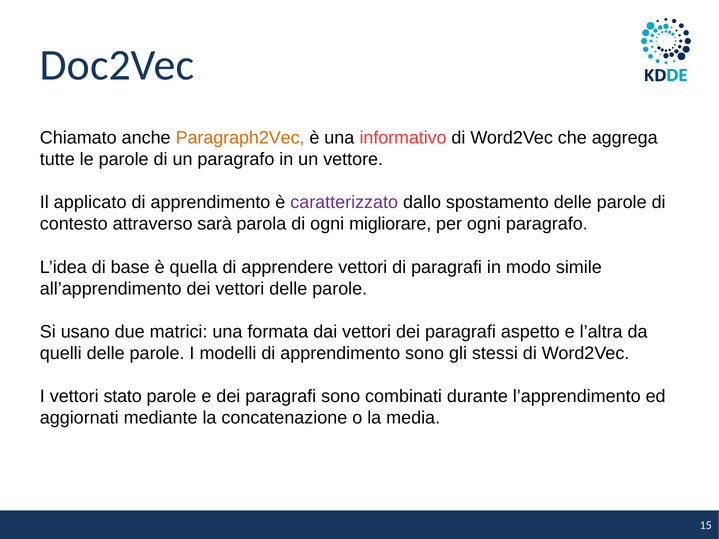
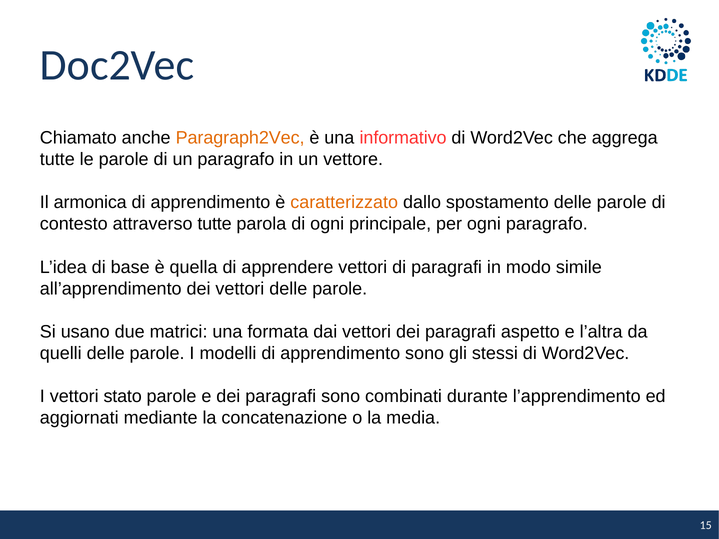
applicato: applicato -> armonica
caratterizzato colour: purple -> orange
attraverso sarà: sarà -> tutte
migliorare: migliorare -> principale
